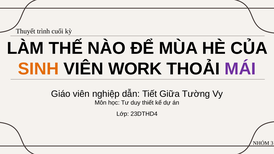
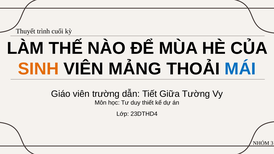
WORK: WORK -> MẢNG
MÁI colour: purple -> blue
nghiệp: nghiệp -> trường
